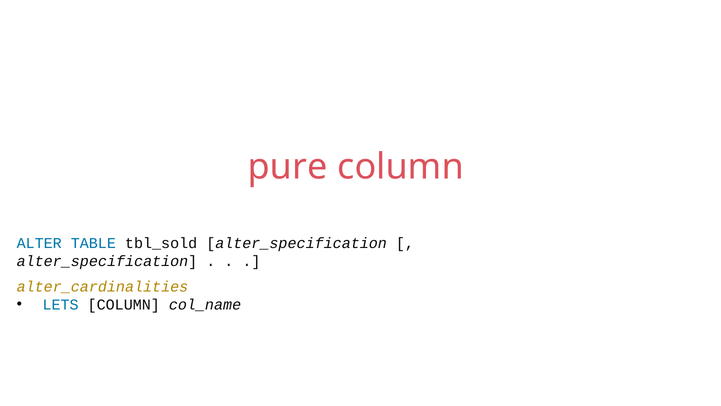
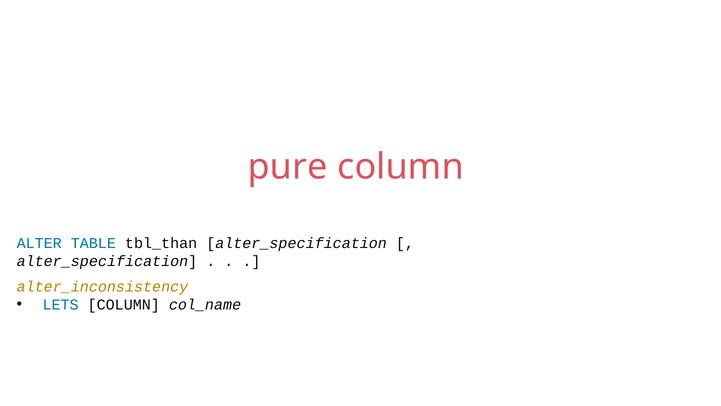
tbl_sold: tbl_sold -> tbl_than
alter_cardinalities: alter_cardinalities -> alter_inconsistency
